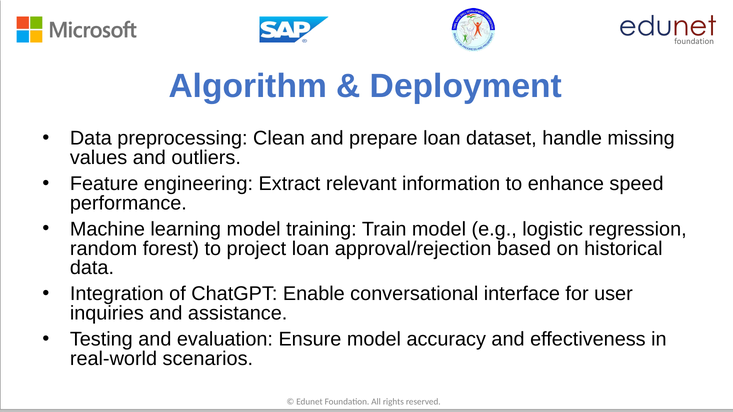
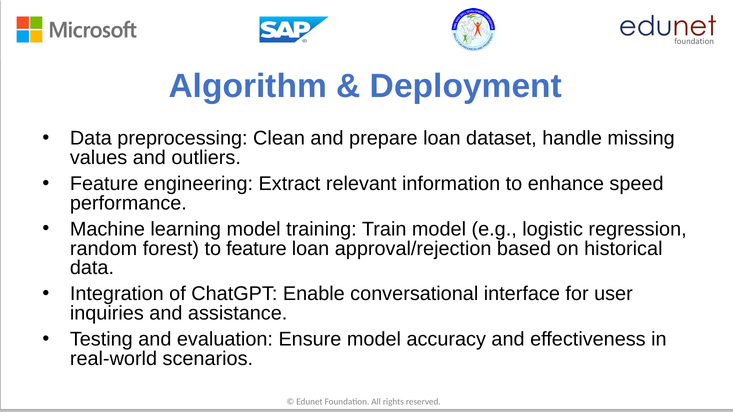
to project: project -> feature
